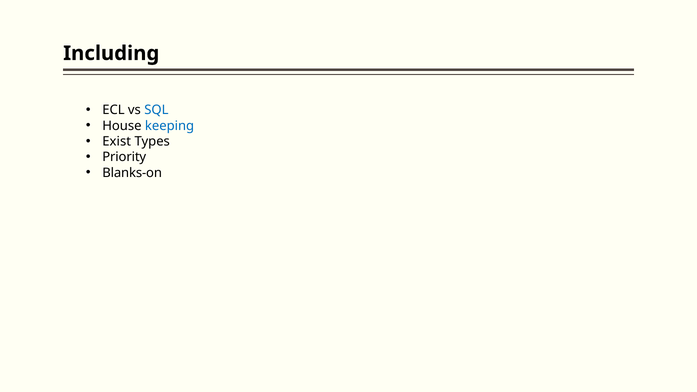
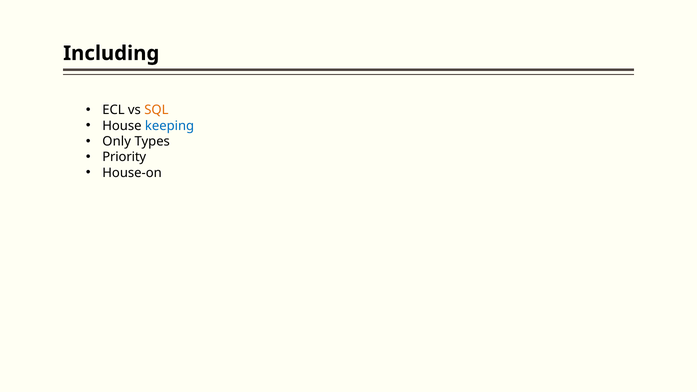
SQL colour: blue -> orange
Exist: Exist -> Only
Blanks-on: Blanks-on -> House-on
